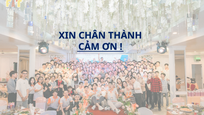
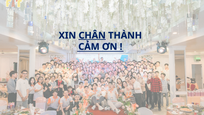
CHÂN underline: none -> present
